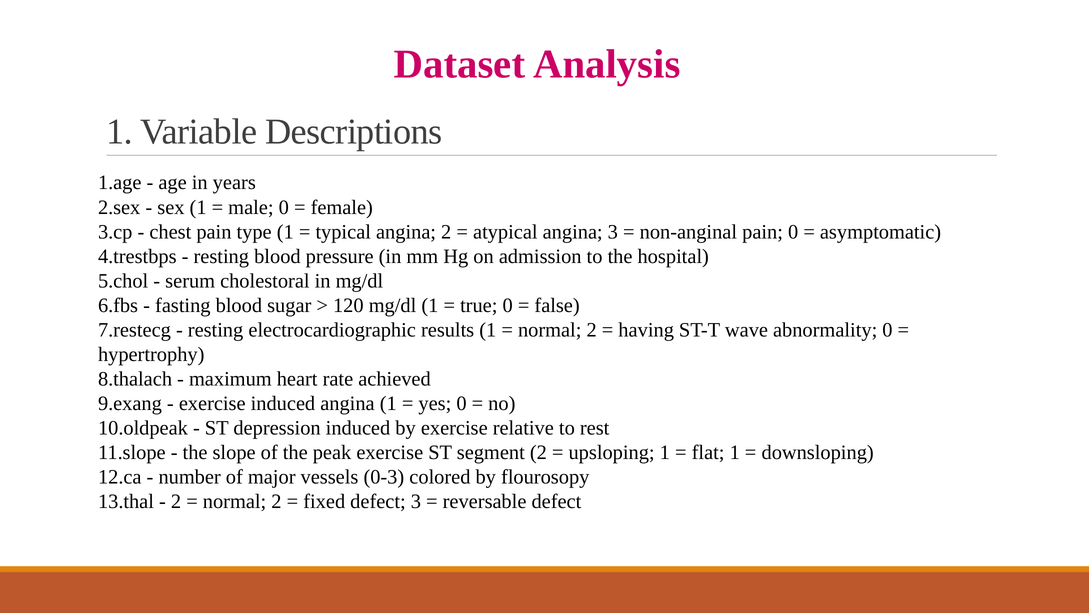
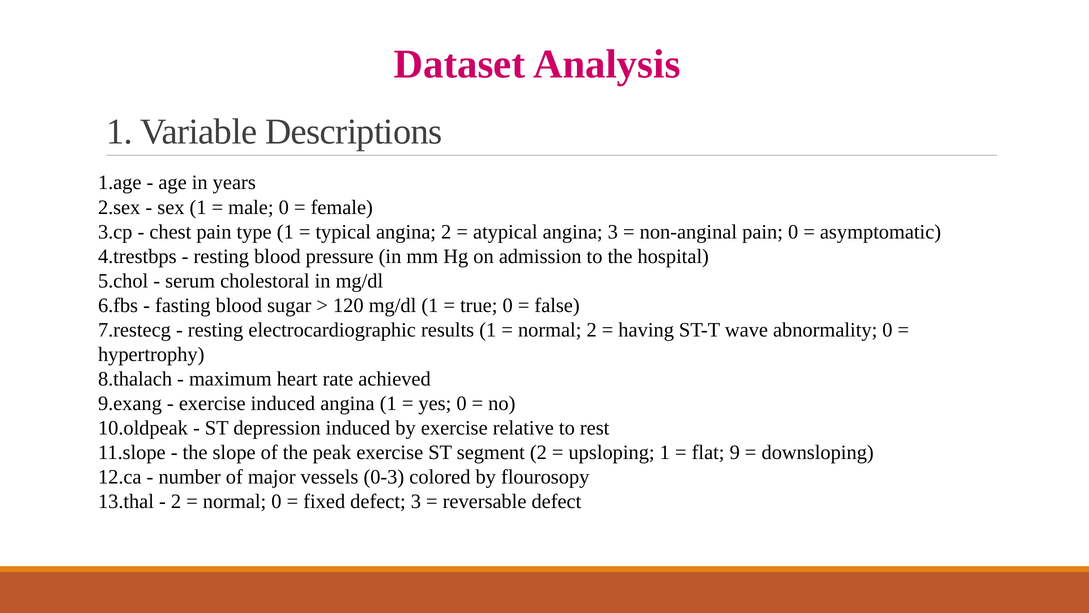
flat 1: 1 -> 9
2 at (276, 501): 2 -> 0
